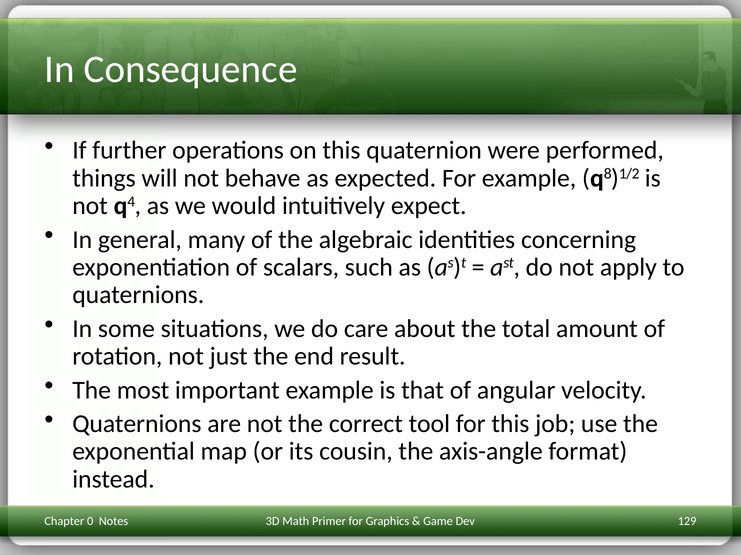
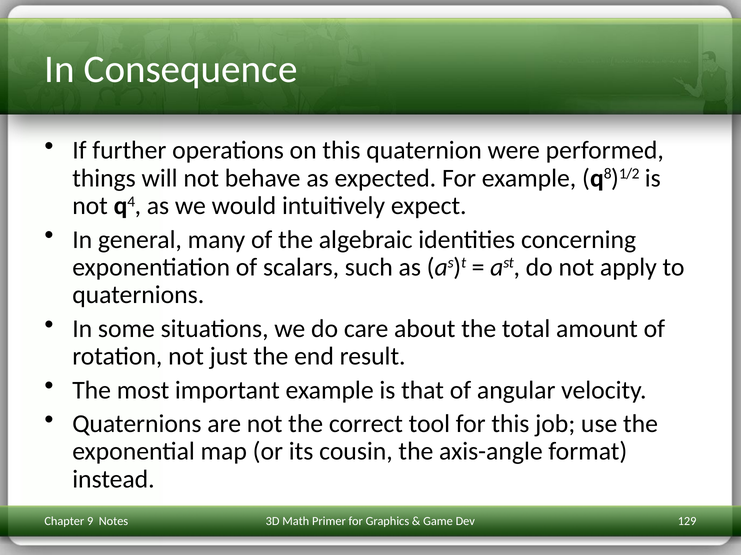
0: 0 -> 9
